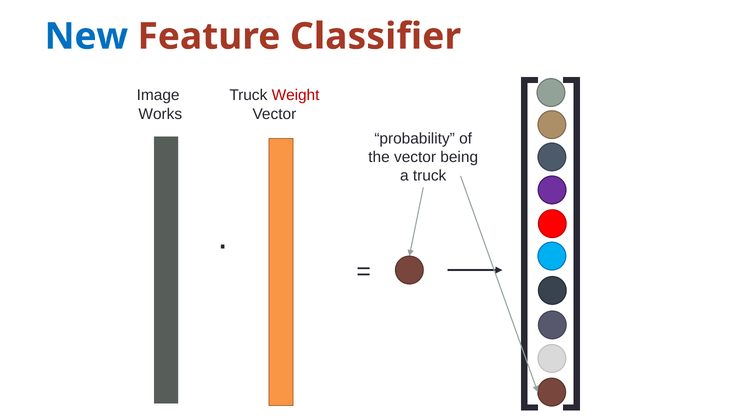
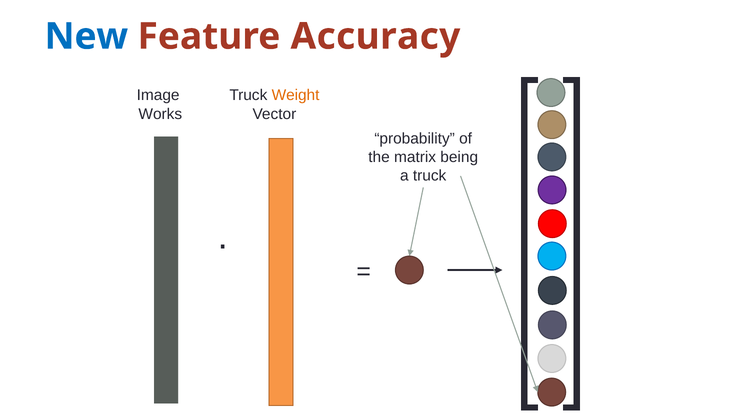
Classifier: Classifier -> Accuracy
Weight colour: red -> orange
the vector: vector -> matrix
